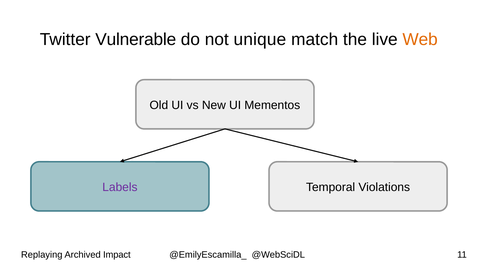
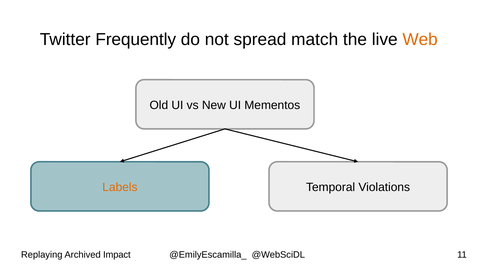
Vulnerable: Vulnerable -> Frequently
unique: unique -> spread
Labels colour: purple -> orange
